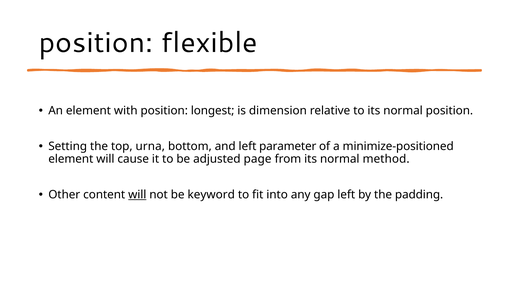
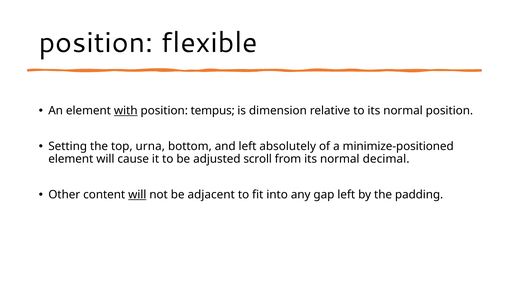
with underline: none -> present
longest: longest -> tempus
parameter: parameter -> absolutely
page: page -> scroll
method: method -> decimal
keyword: keyword -> adjacent
